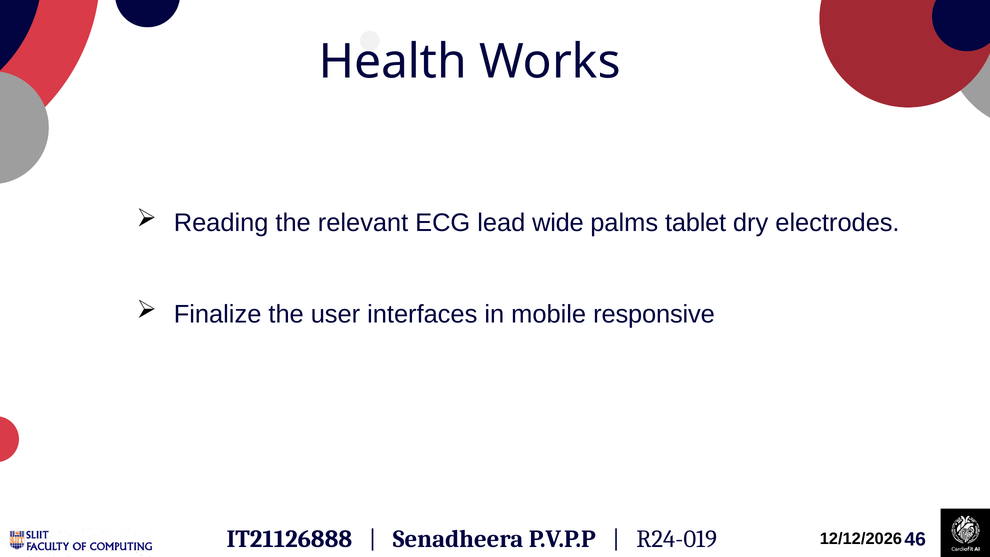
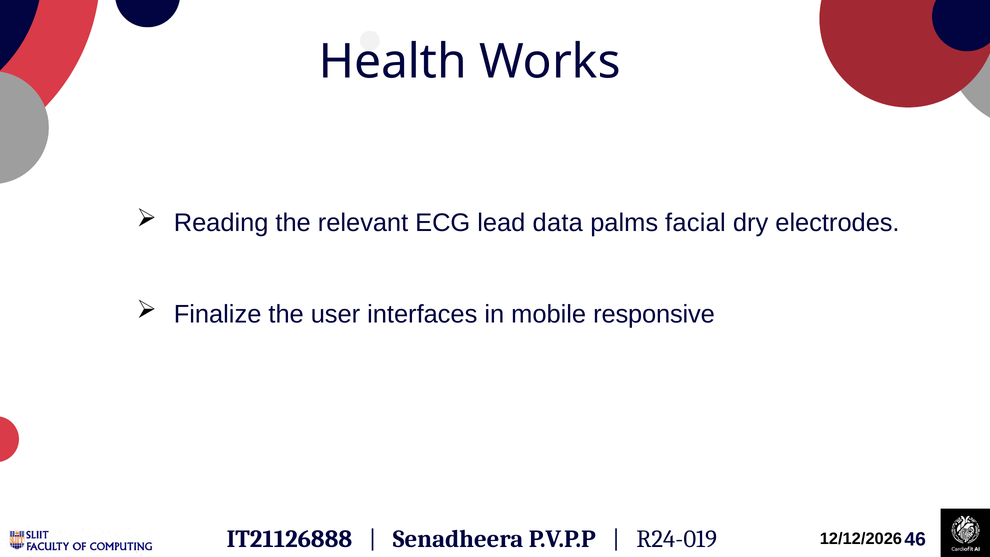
wide: wide -> data
tablet: tablet -> facial
